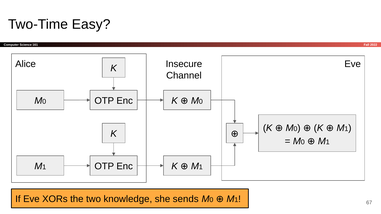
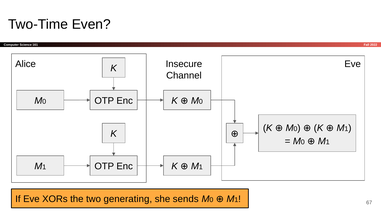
Easy: Easy -> Even
knowledge: knowledge -> generating
